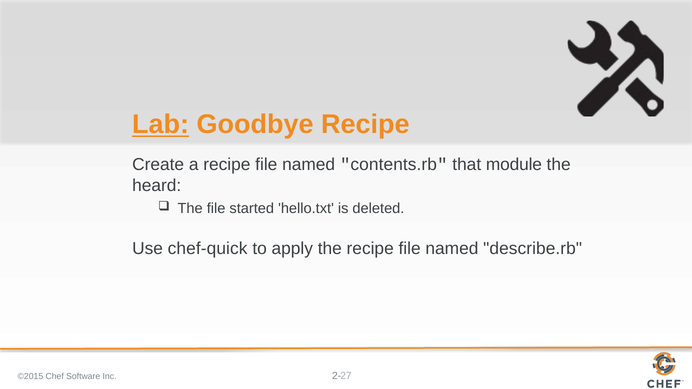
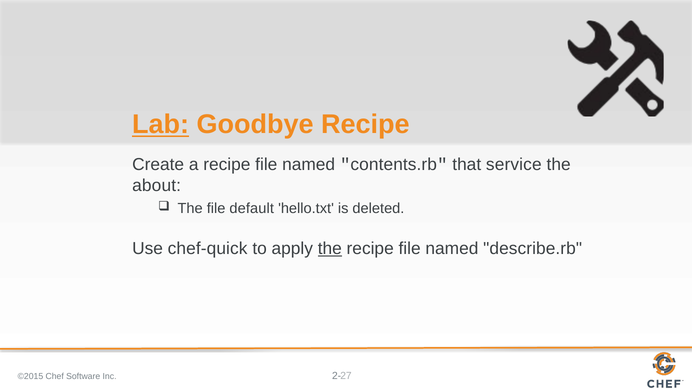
module: module -> service
heard: heard -> about
started: started -> default
the at (330, 249) underline: none -> present
